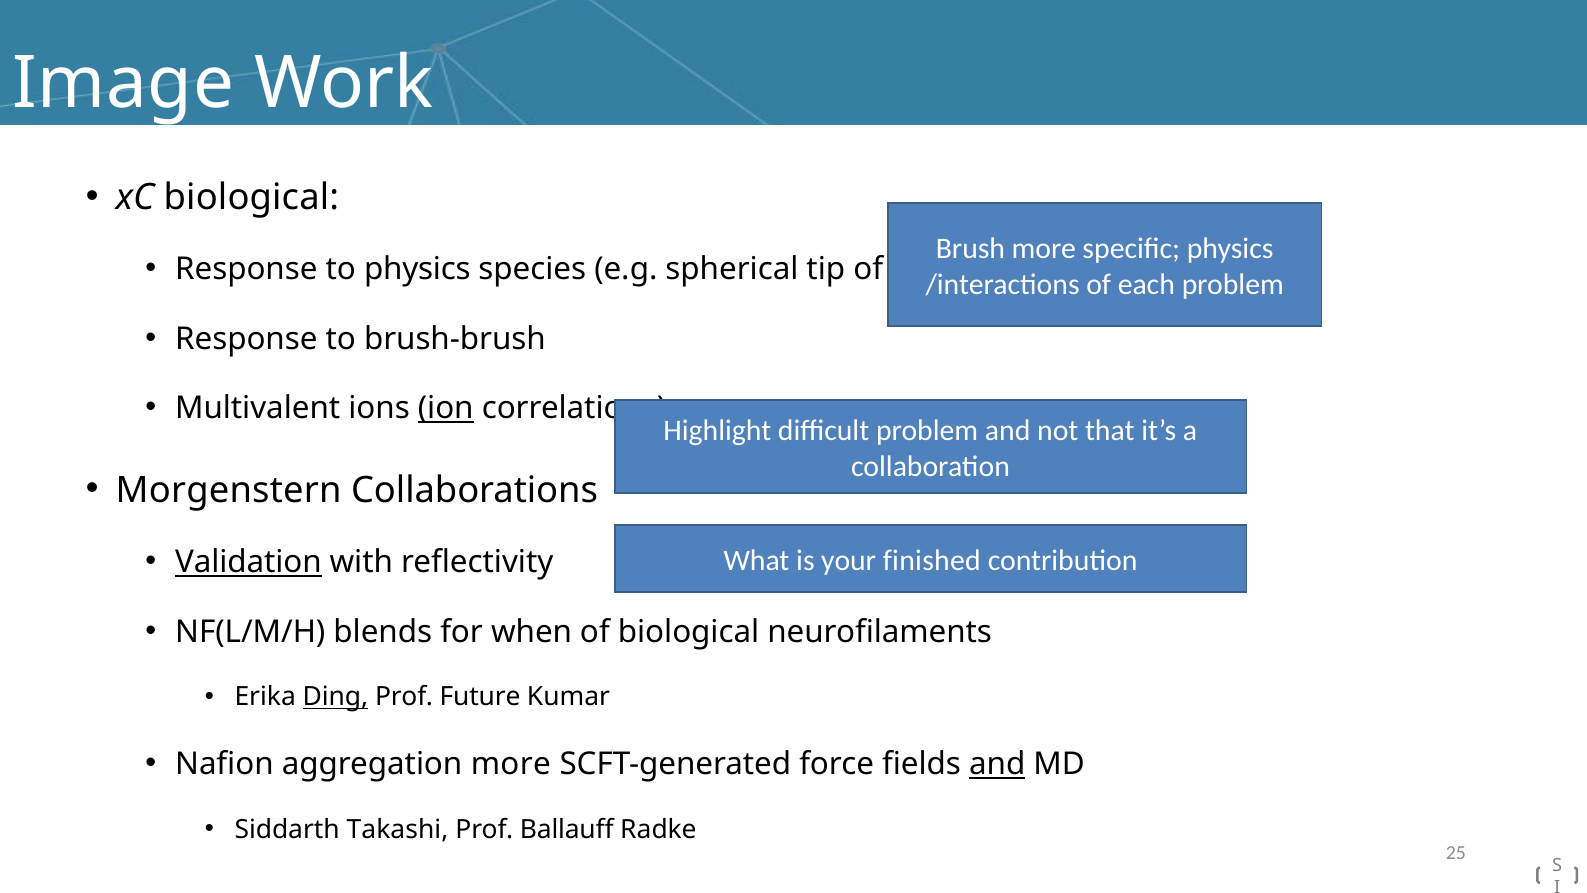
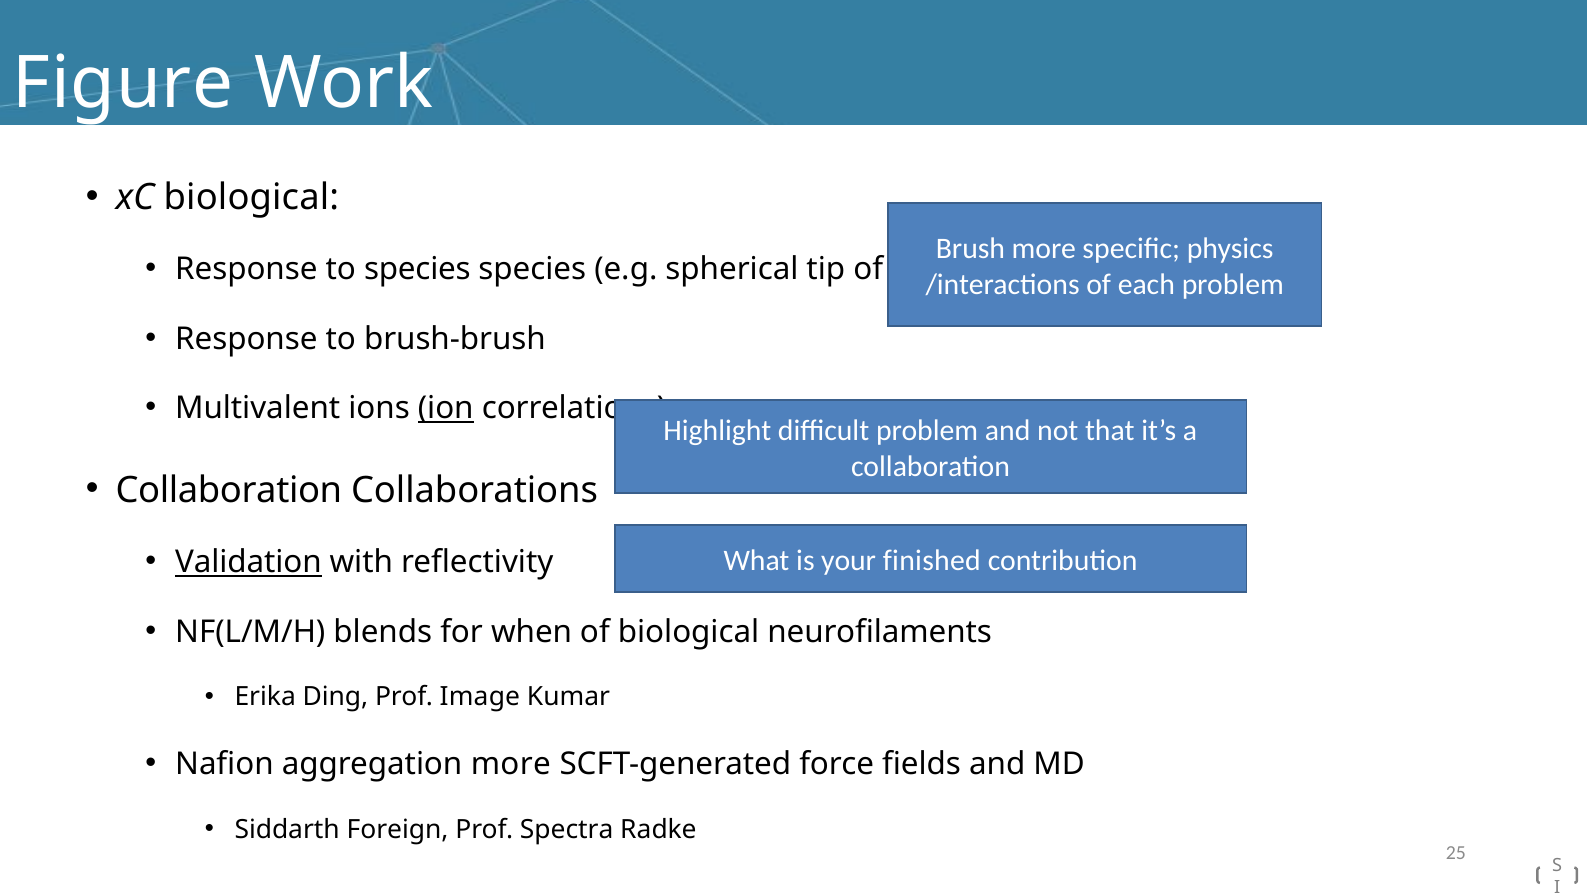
Image: Image -> Figure
to physics: physics -> species
Morgenstern at (229, 490): Morgenstern -> Collaboration
Ding underline: present -> none
Future: Future -> Image
and at (997, 764) underline: present -> none
Takashi: Takashi -> Foreign
Ballauff: Ballauff -> Spectra
